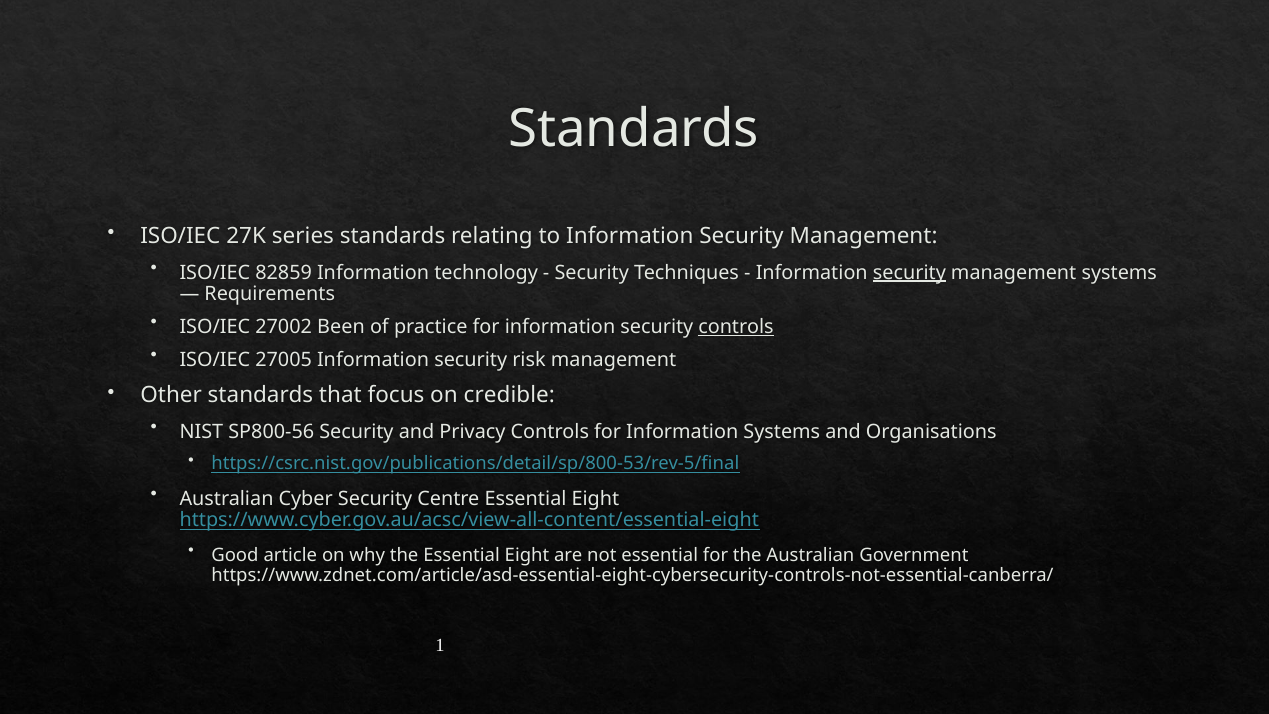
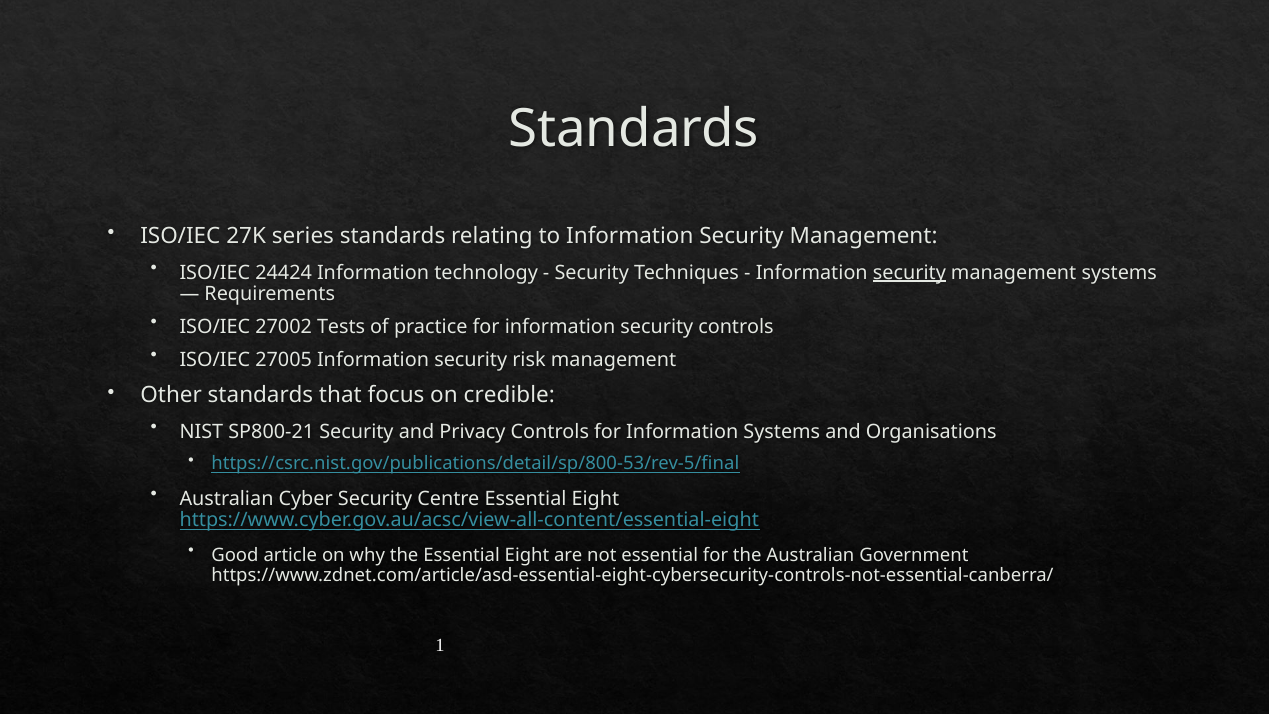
82859: 82859 -> 24424
Been: Been -> Tests
controls at (736, 327) underline: present -> none
SP800-56: SP800-56 -> SP800-21
